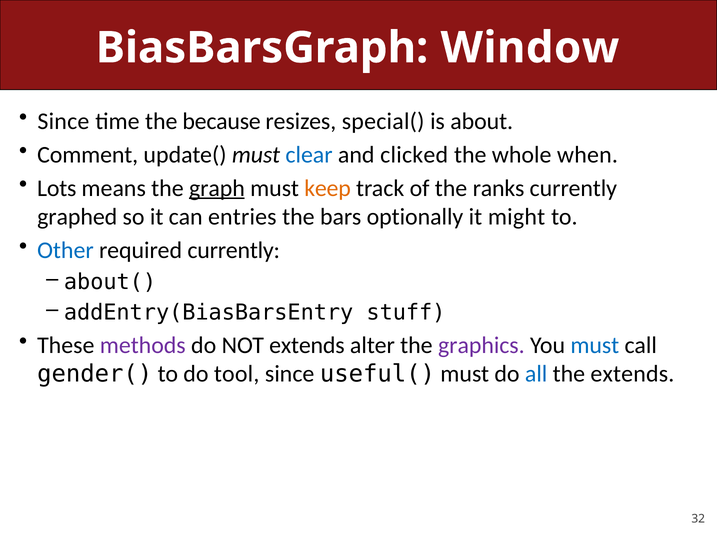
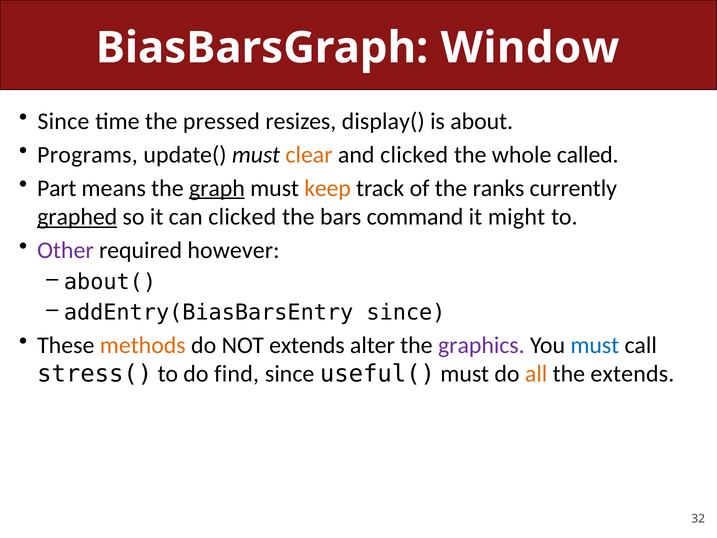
because: because -> pressed
special(: special( -> display(
Comment: Comment -> Programs
clear colour: blue -> orange
when: when -> called
Lots: Lots -> Part
graphed underline: none -> present
can entries: entries -> clicked
optionally: optionally -> command
Other colour: blue -> purple
required currently: currently -> however
addEntry(BiasBarsEntry stuff: stuff -> since
methods colour: purple -> orange
gender(: gender( -> stress(
tool: tool -> find
all colour: blue -> orange
